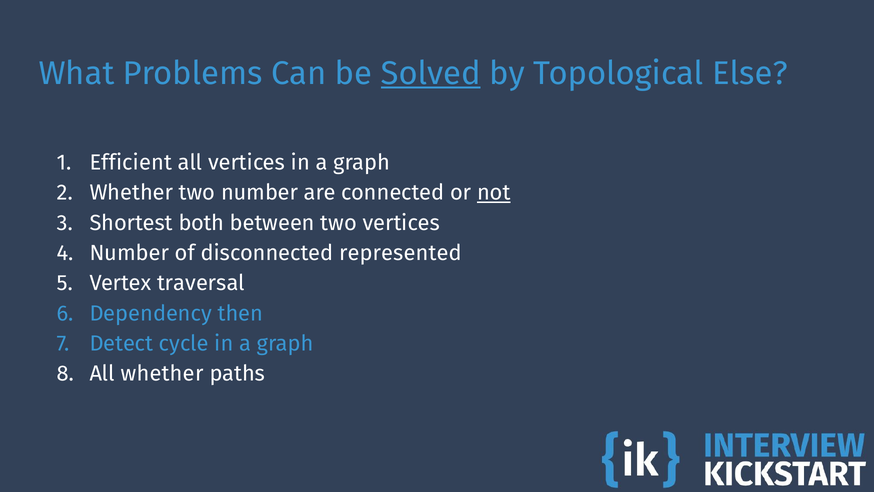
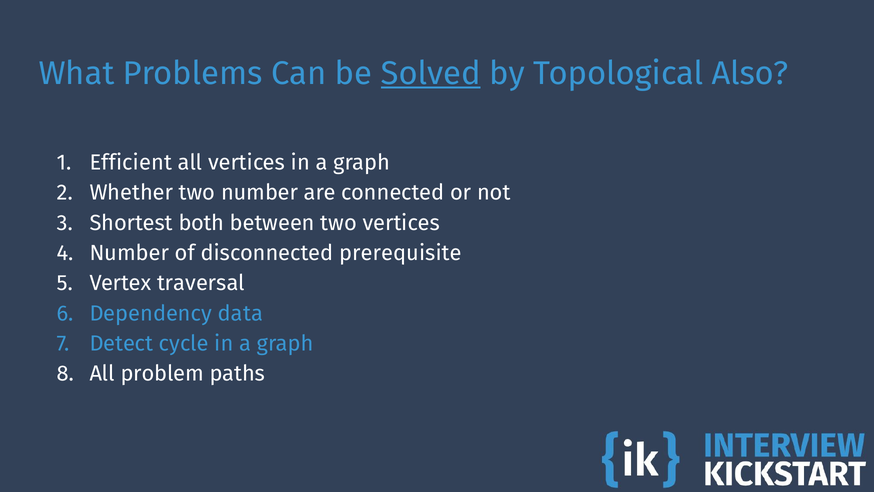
Else: Else -> Also
not underline: present -> none
represented: represented -> prerequisite
then: then -> data
All whether: whether -> problem
